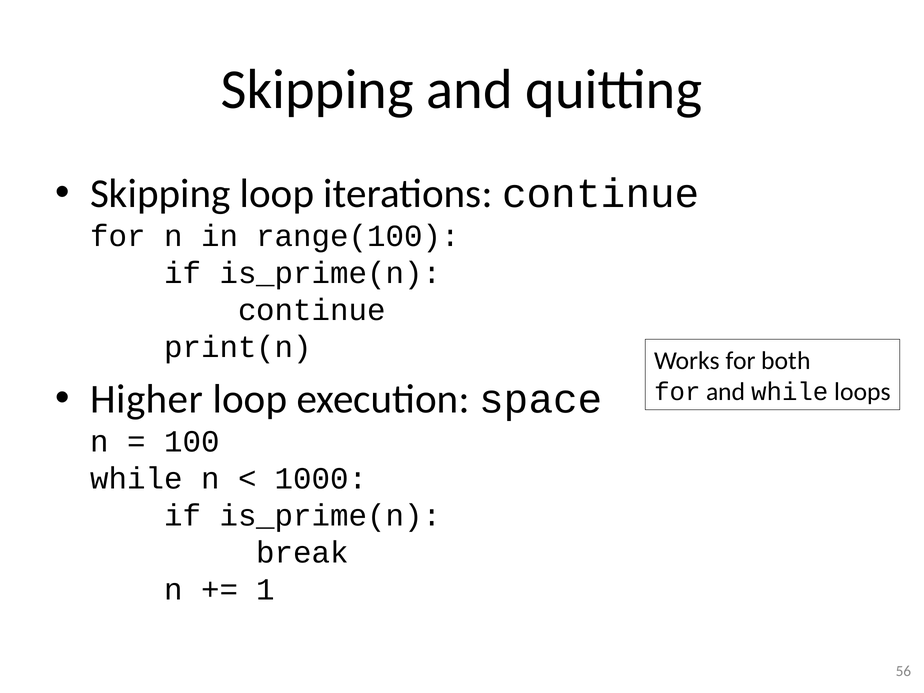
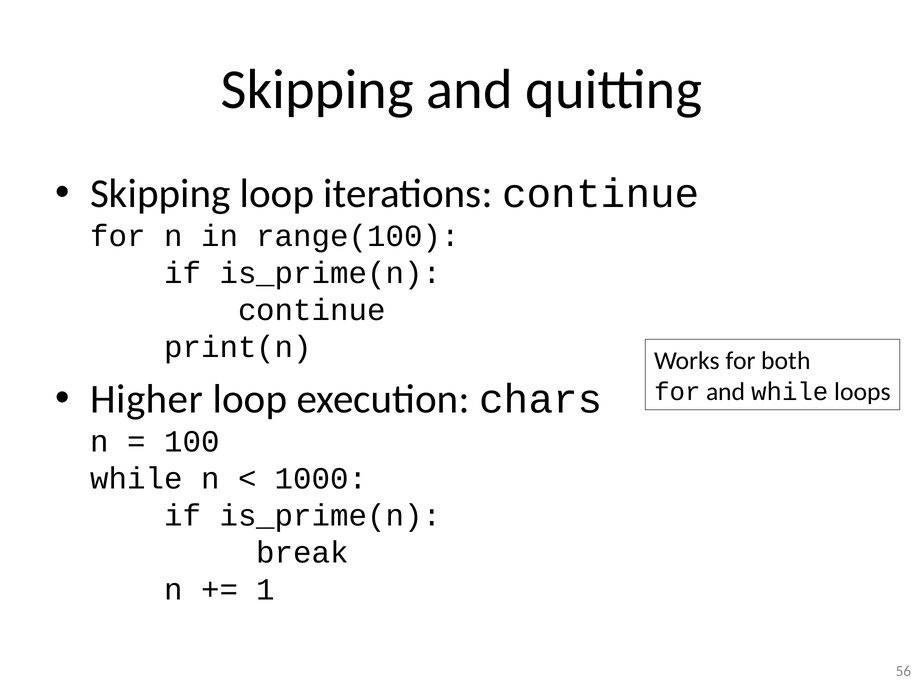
space: space -> chars
